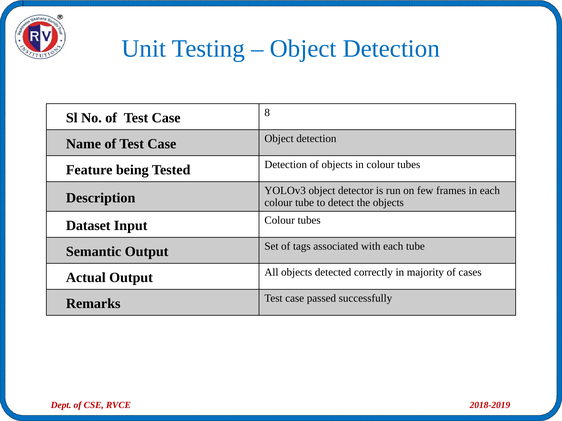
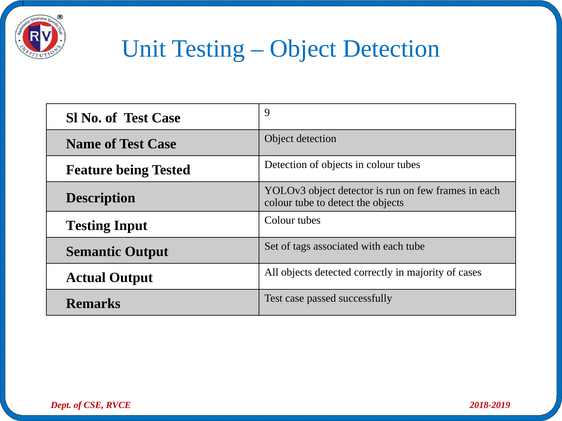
8: 8 -> 9
Dataset at (88, 226): Dataset -> Testing
